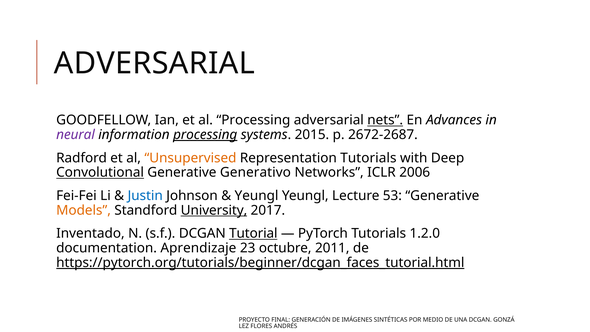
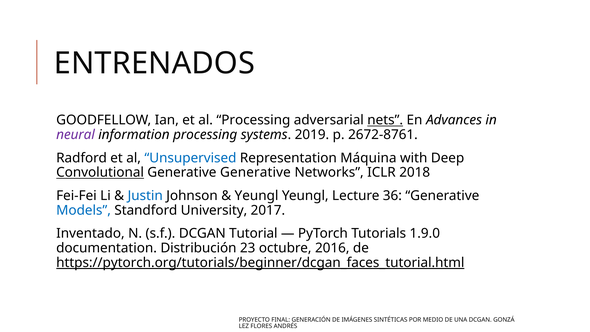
ADVERSARIAL at (154, 63): ADVERSARIAL -> ENTRENADOS
processing at (205, 135) underline: present -> none
2015: 2015 -> 2019
2672-2687: 2672-2687 -> 2672-8761
Unsupervised colour: orange -> blue
Representation Tutorials: Tutorials -> Máquina
Generative Generativo: Generativo -> Generative
2006: 2006 -> 2018
53: 53 -> 36
Models colour: orange -> blue
University underline: present -> none
Tutorial underline: present -> none
1.2.0: 1.2.0 -> 1.9.0
Aprendizaje: Aprendizaje -> Distribución
2011: 2011 -> 2016
